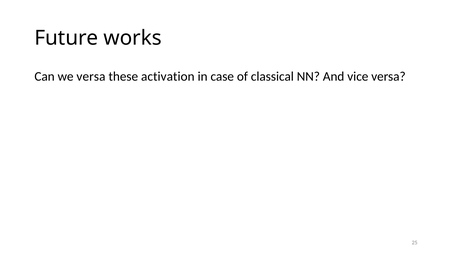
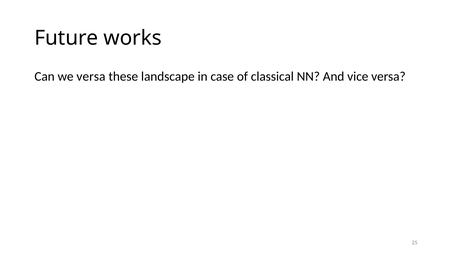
activation: activation -> landscape
